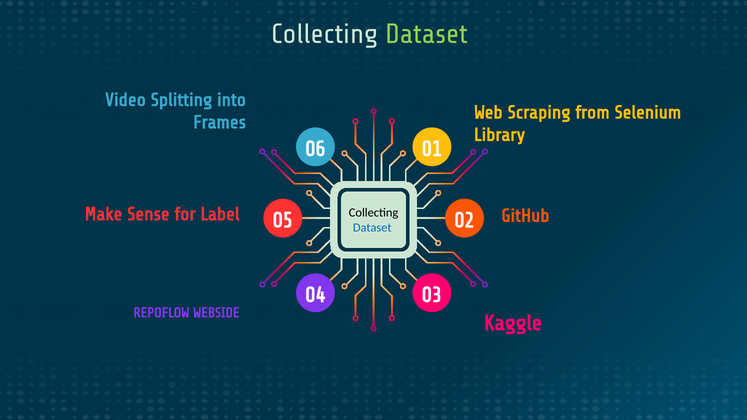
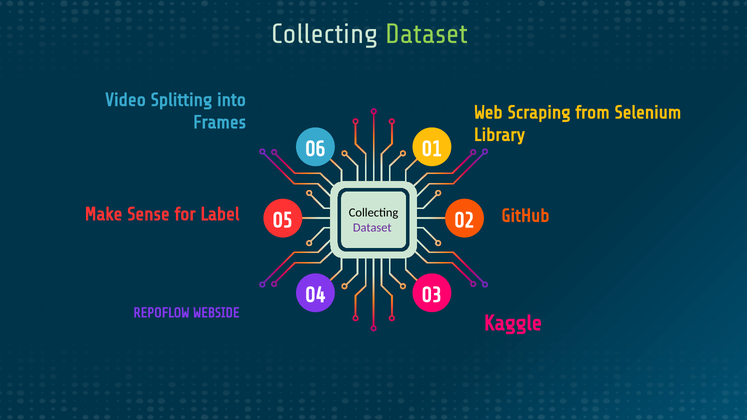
Dataset at (372, 228) colour: blue -> purple
